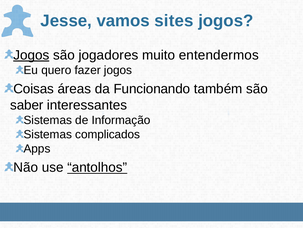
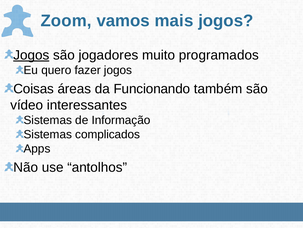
Jesse: Jesse -> Zoom
sites: sites -> mais
entendermos: entendermos -> programados
saber: saber -> vídeo
antolhos underline: present -> none
